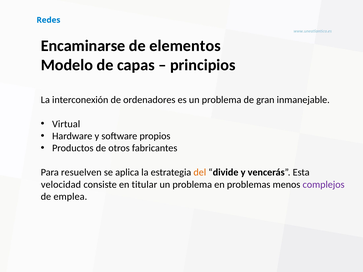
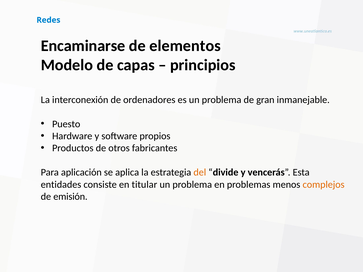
Virtual: Virtual -> Puesto
resuelven: resuelven -> aplicación
velocidad: velocidad -> entidades
complejos colour: purple -> orange
emplea: emplea -> emisión
